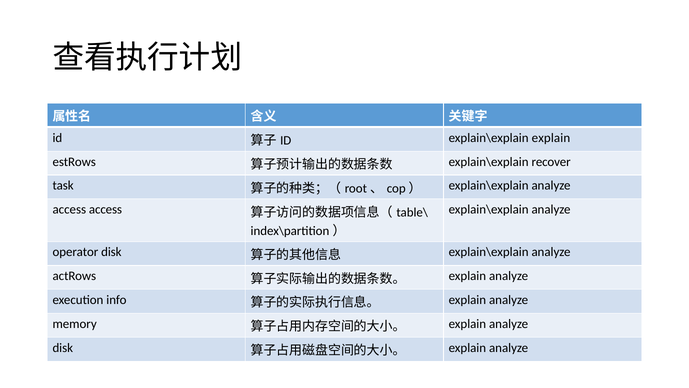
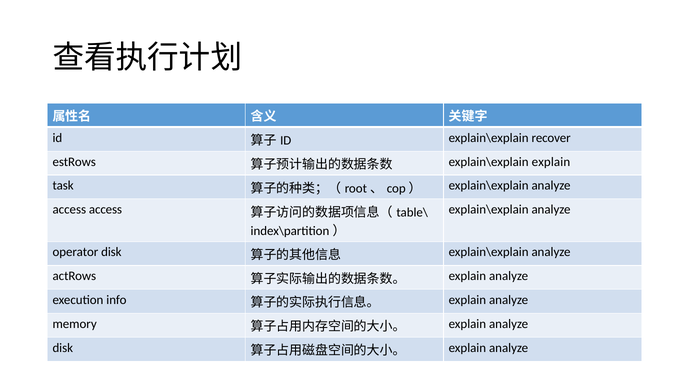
explain\explain explain: explain -> recover
explain\explain recover: recover -> explain
